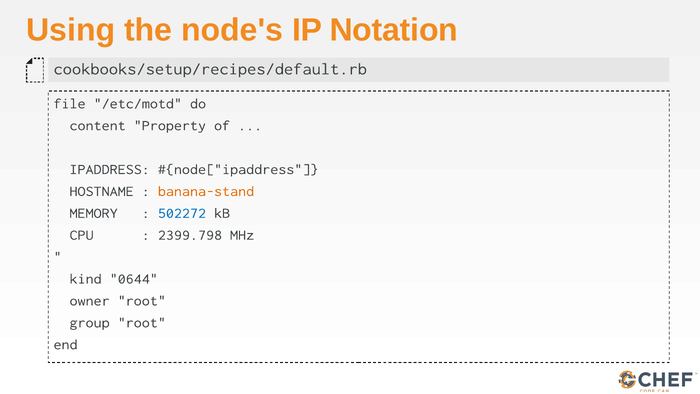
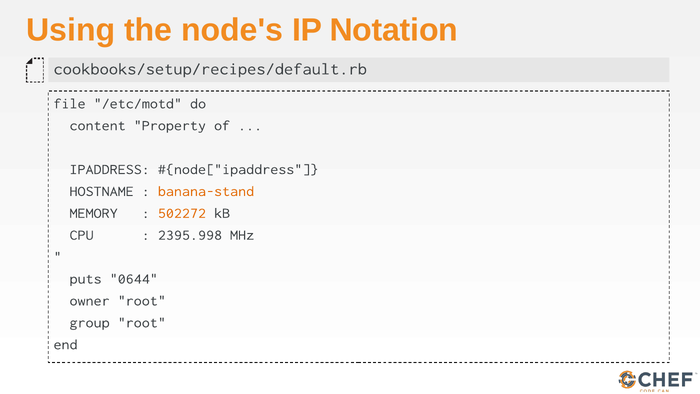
502272 colour: blue -> orange
2399.798: 2399.798 -> 2395.998
kind: kind -> puts
